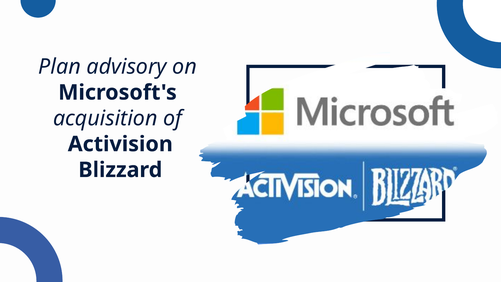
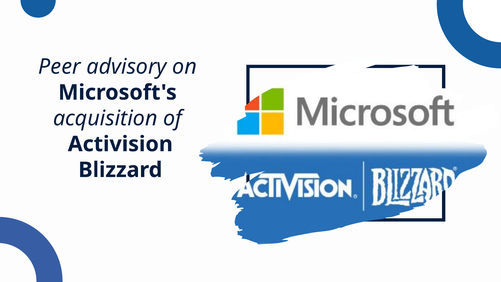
Plan: Plan -> Peer
